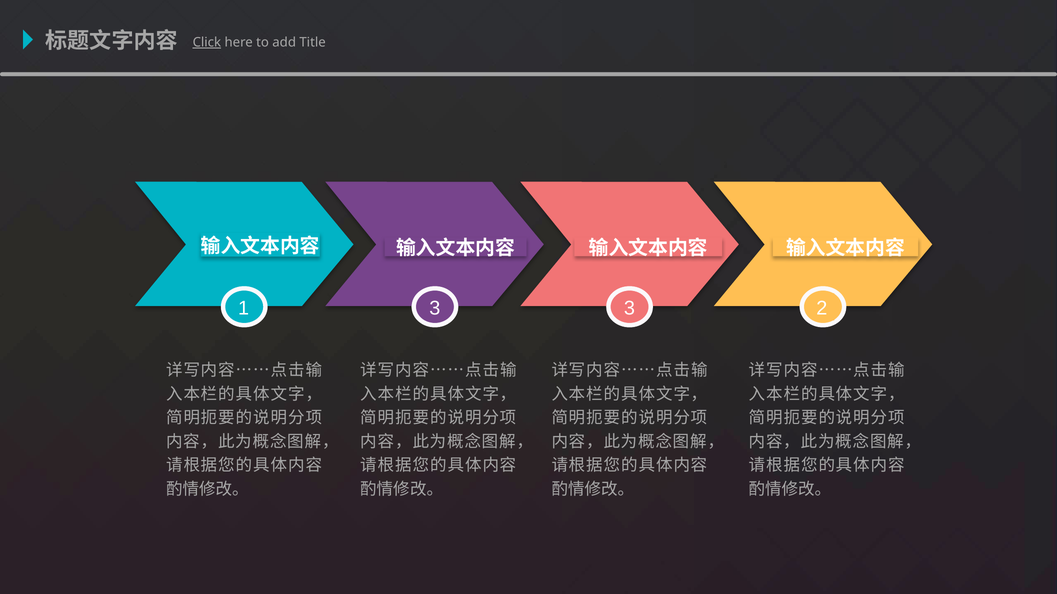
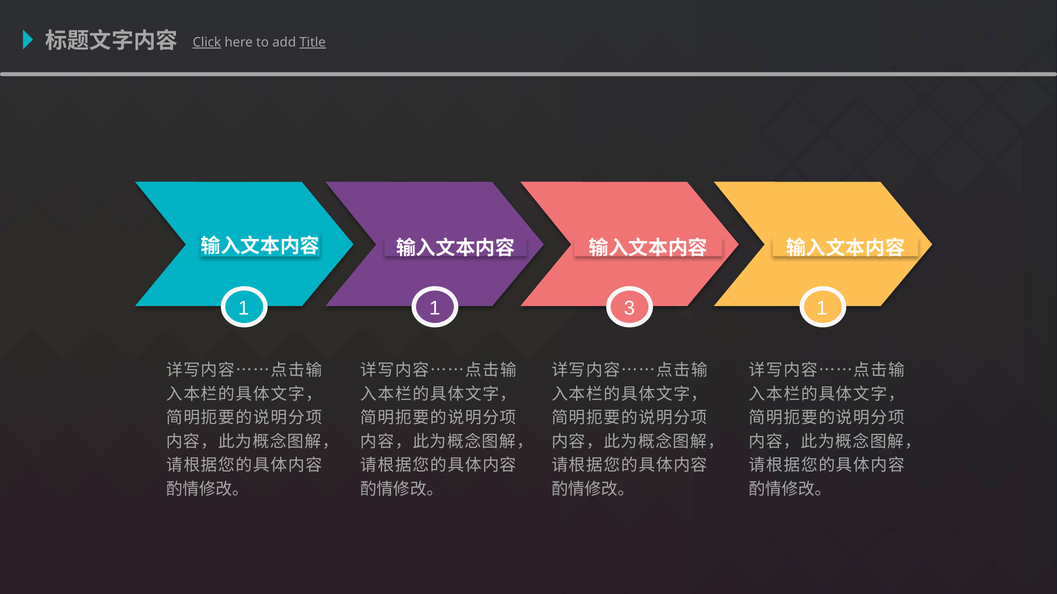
Title underline: none -> present
1 3: 3 -> 1
3 2: 2 -> 1
